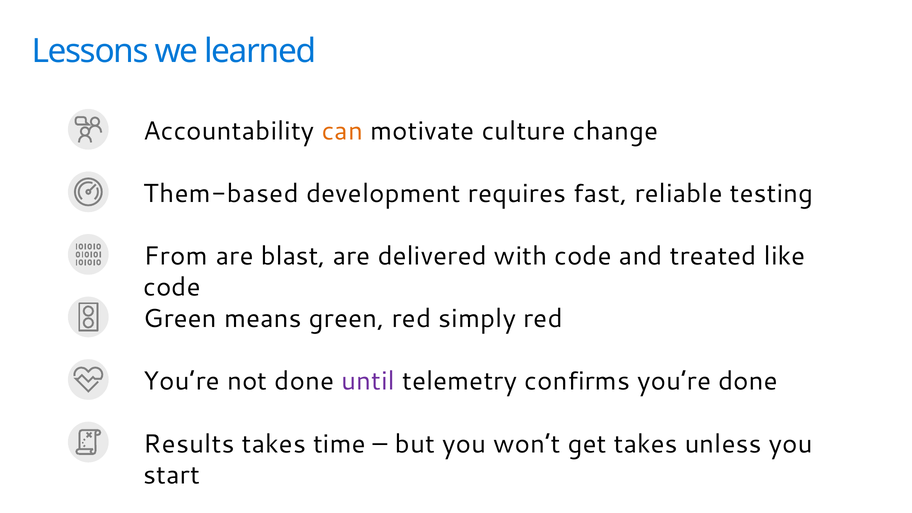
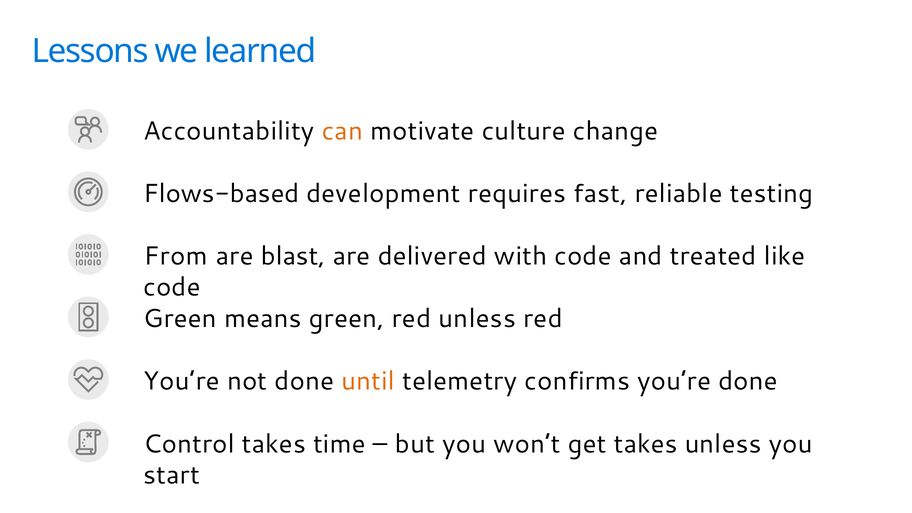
Them-based: Them-based -> Flows-based
red simply: simply -> unless
until colour: purple -> orange
Results: Results -> Control
